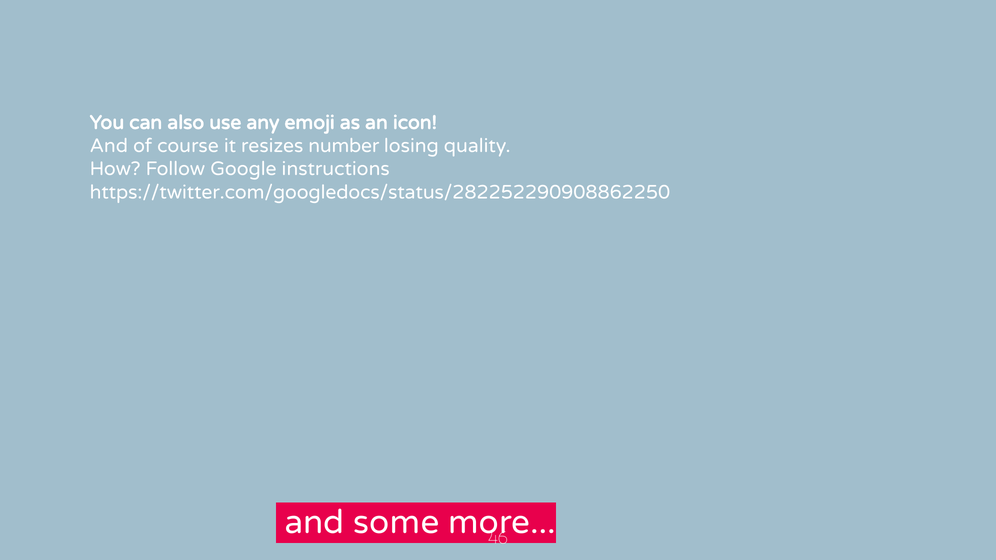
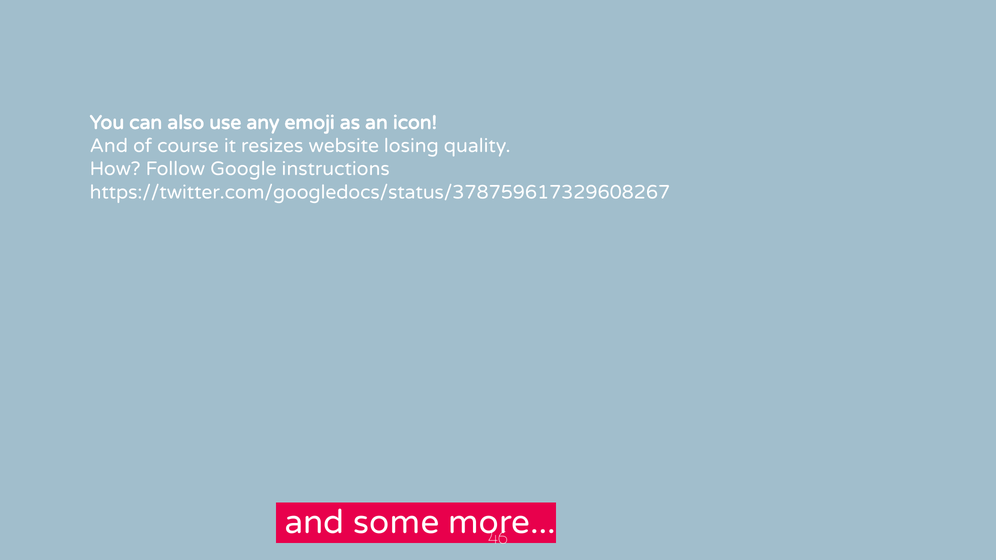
number: number -> website
https://twitter.com/googledocs/status/282252290908862250: https://twitter.com/googledocs/status/282252290908862250 -> https://twitter.com/googledocs/status/378759617329608267
